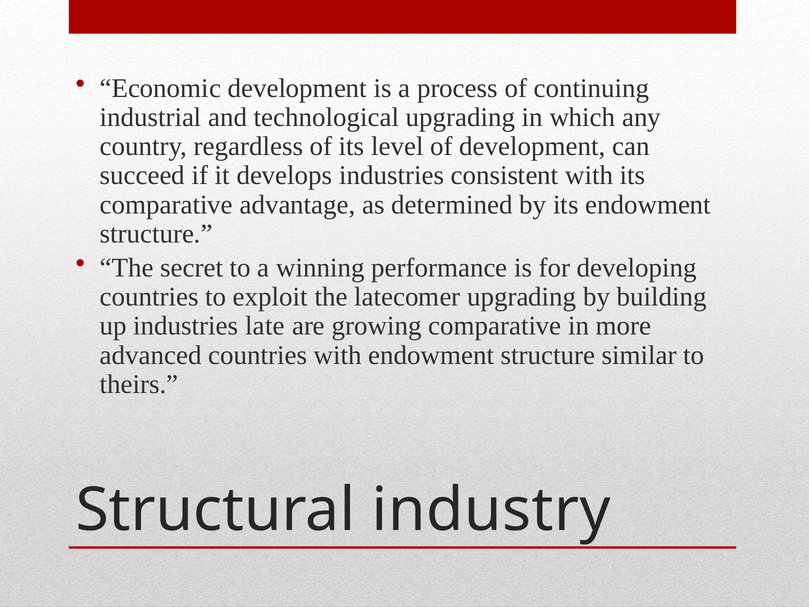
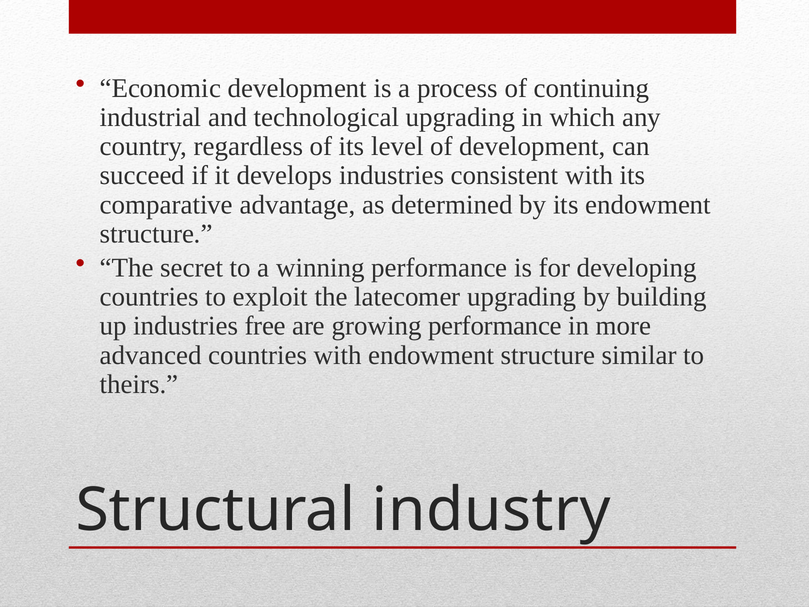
late: late -> free
growing comparative: comparative -> performance
